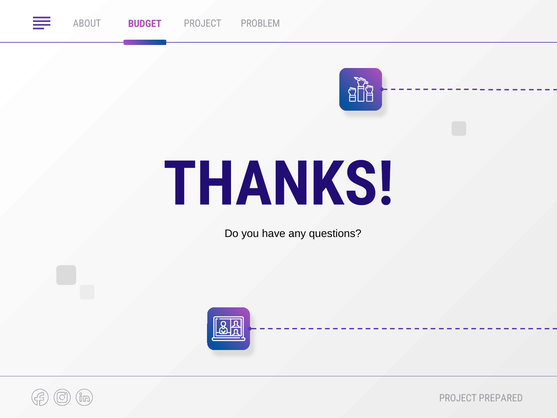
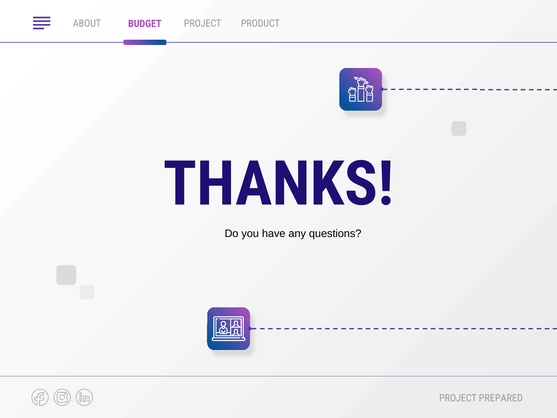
PROBLEM: PROBLEM -> PRODUCT
